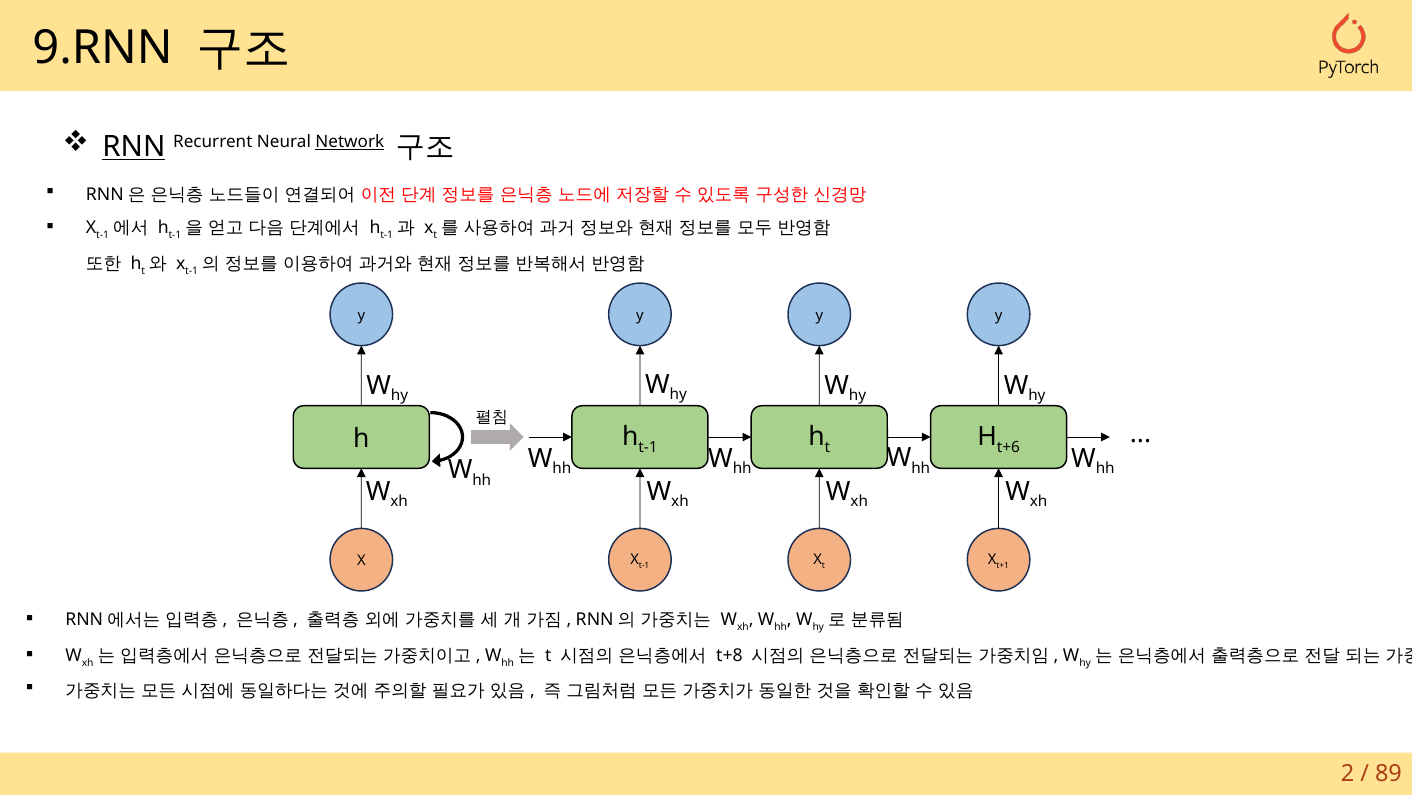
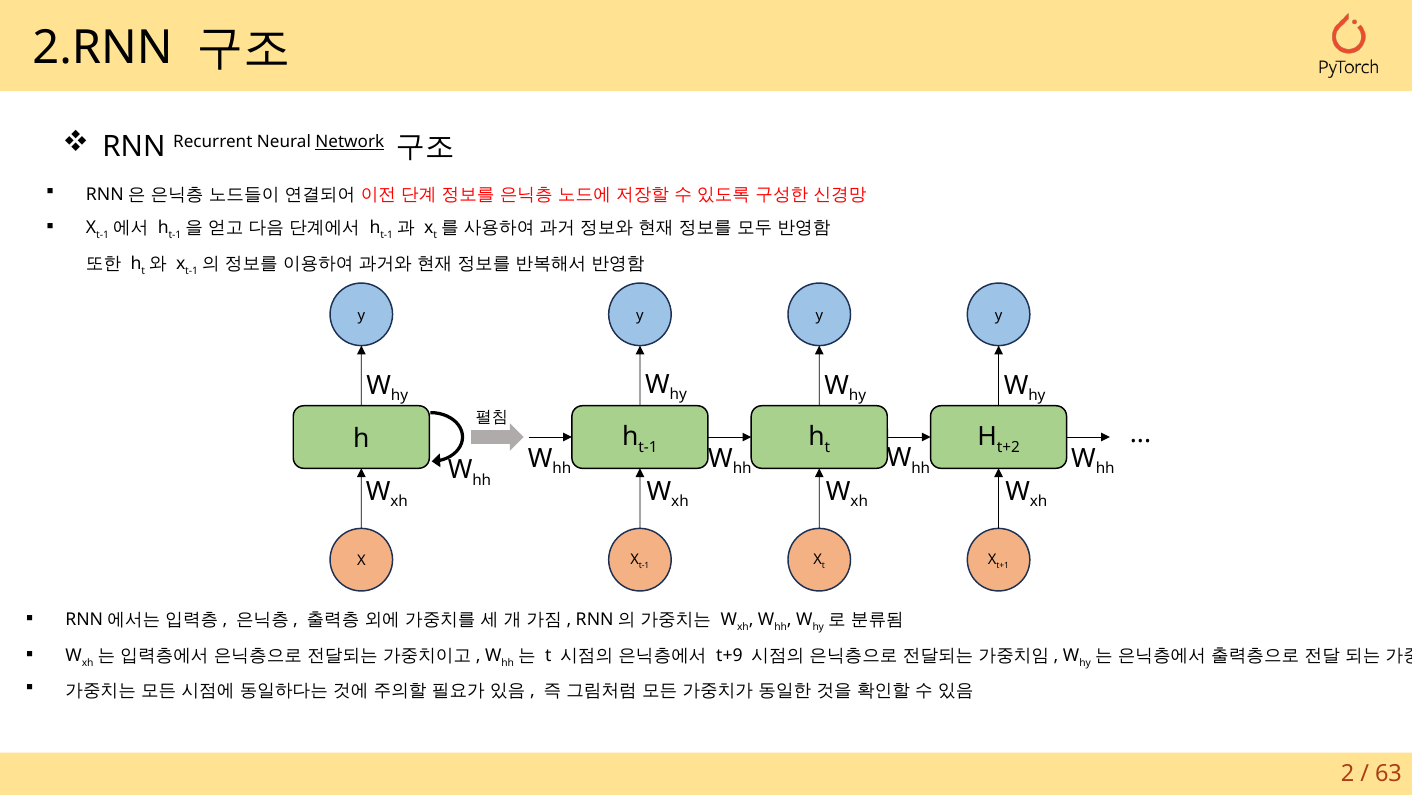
9.RNN: 9.RNN -> 2.RNN
RNN underline: present -> none
t+6: t+6 -> t+2
t+8: t+8 -> t+9
89: 89 -> 63
